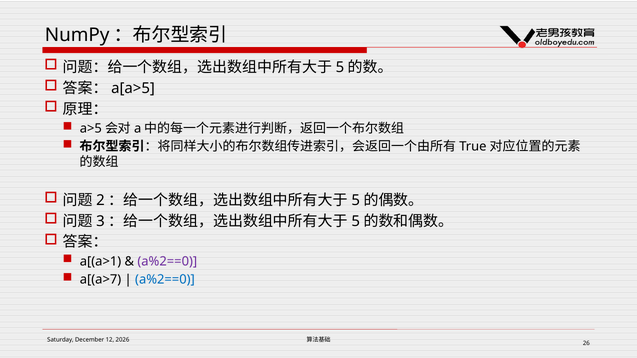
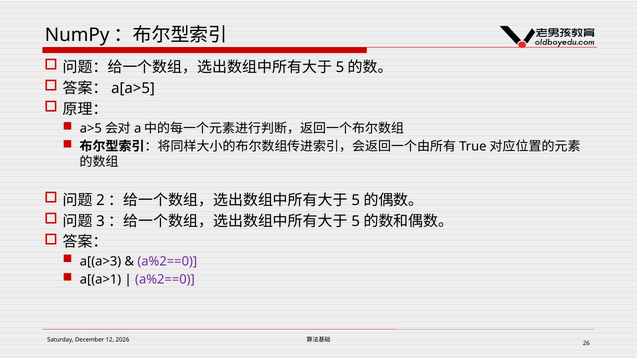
a[(a>1: a[(a>1 -> a[(a>3
a[(a>7: a[(a>7 -> a[(a>1
a%2==0 at (165, 280) colour: blue -> purple
